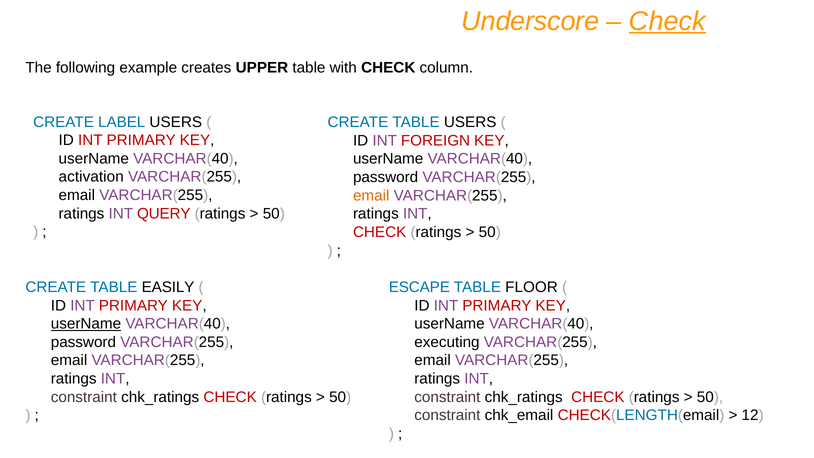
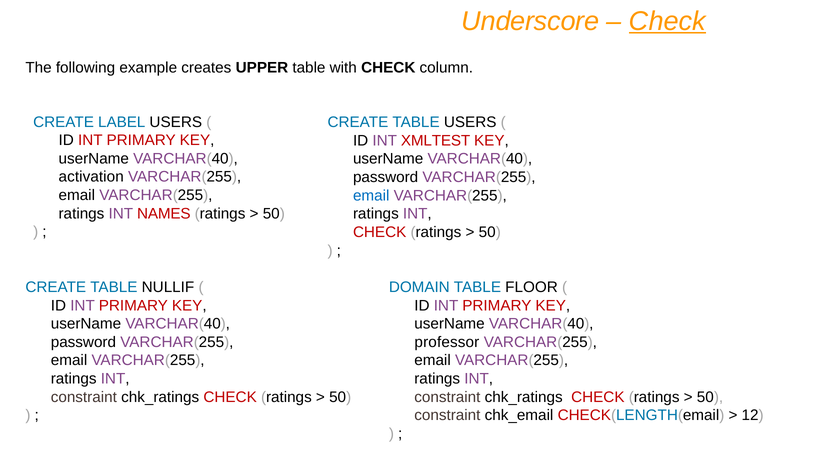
FOREIGN: FOREIGN -> XMLTEST
email at (371, 196) colour: orange -> blue
QUERY: QUERY -> NAMES
EASILY: EASILY -> NULLIF
ESCAPE: ESCAPE -> DOMAIN
userName at (86, 324) underline: present -> none
executing: executing -> professor
